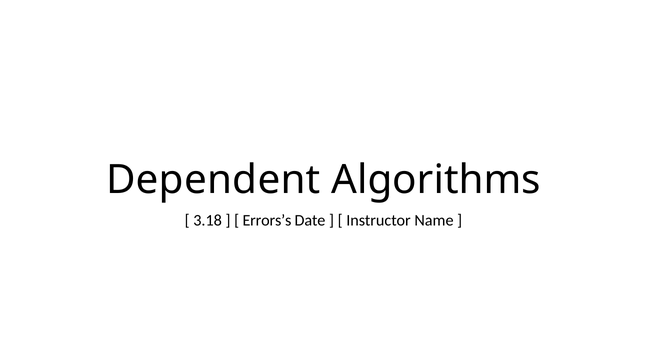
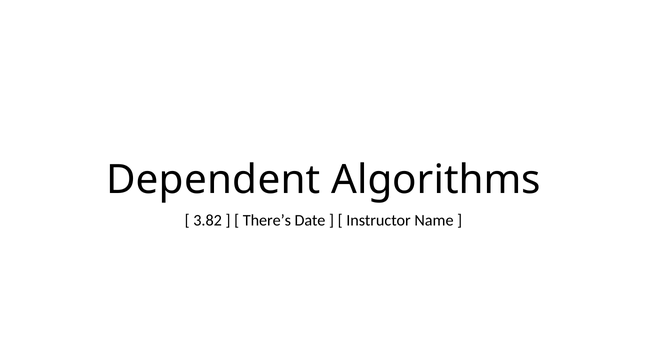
3.18: 3.18 -> 3.82
Errors’s: Errors’s -> There’s
